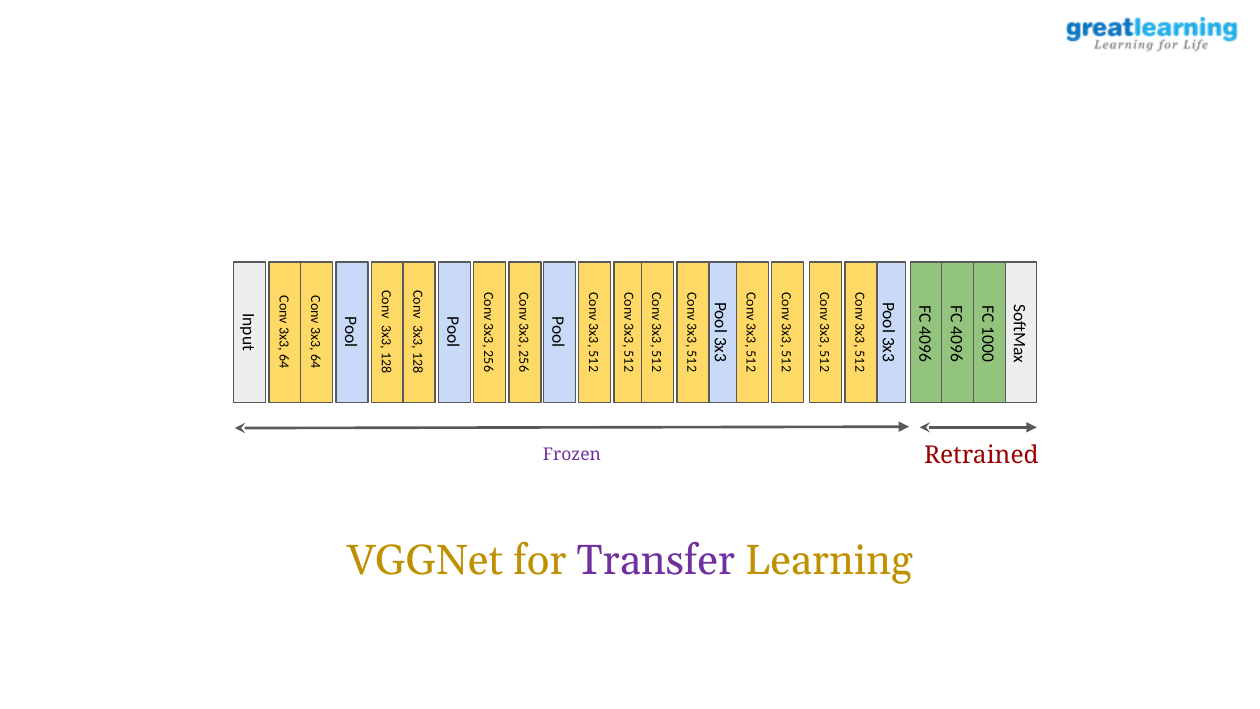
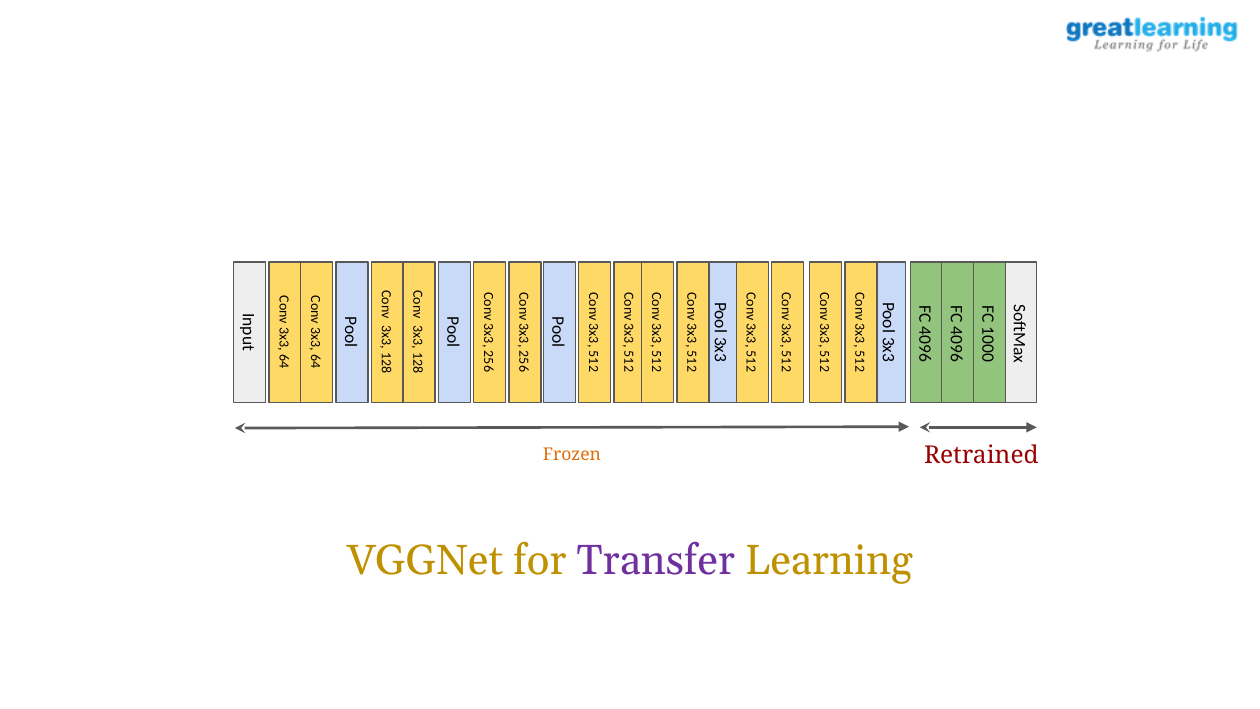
Frozen colour: purple -> orange
